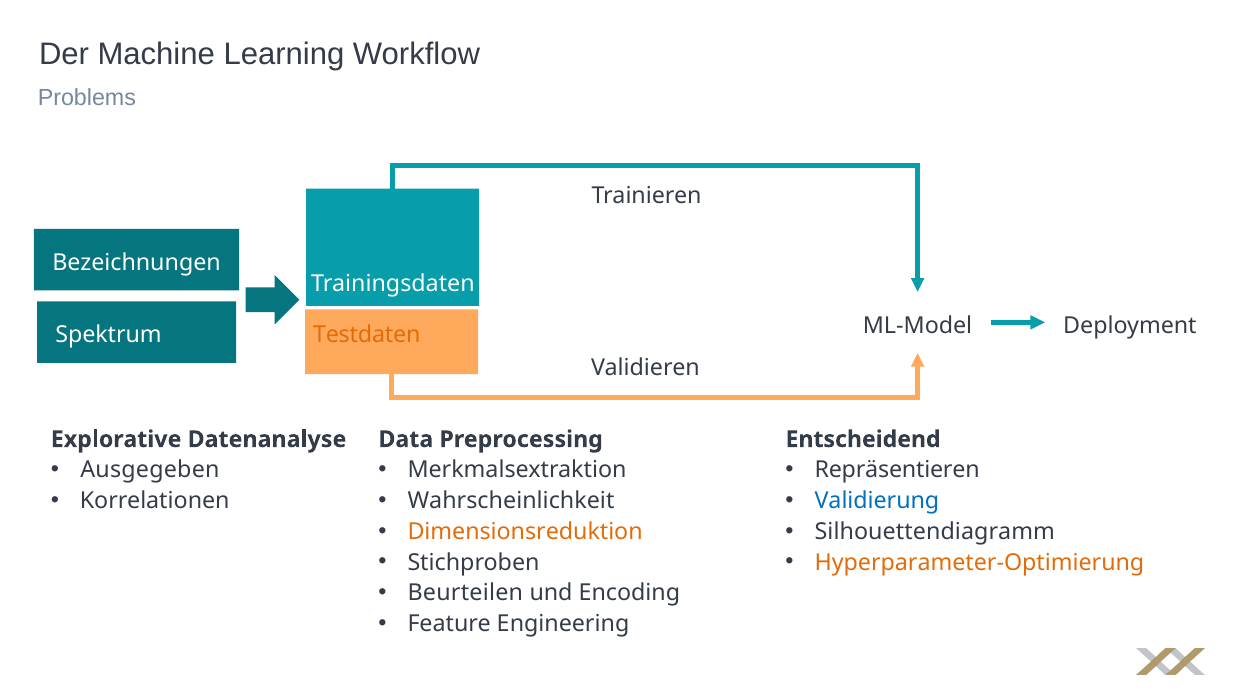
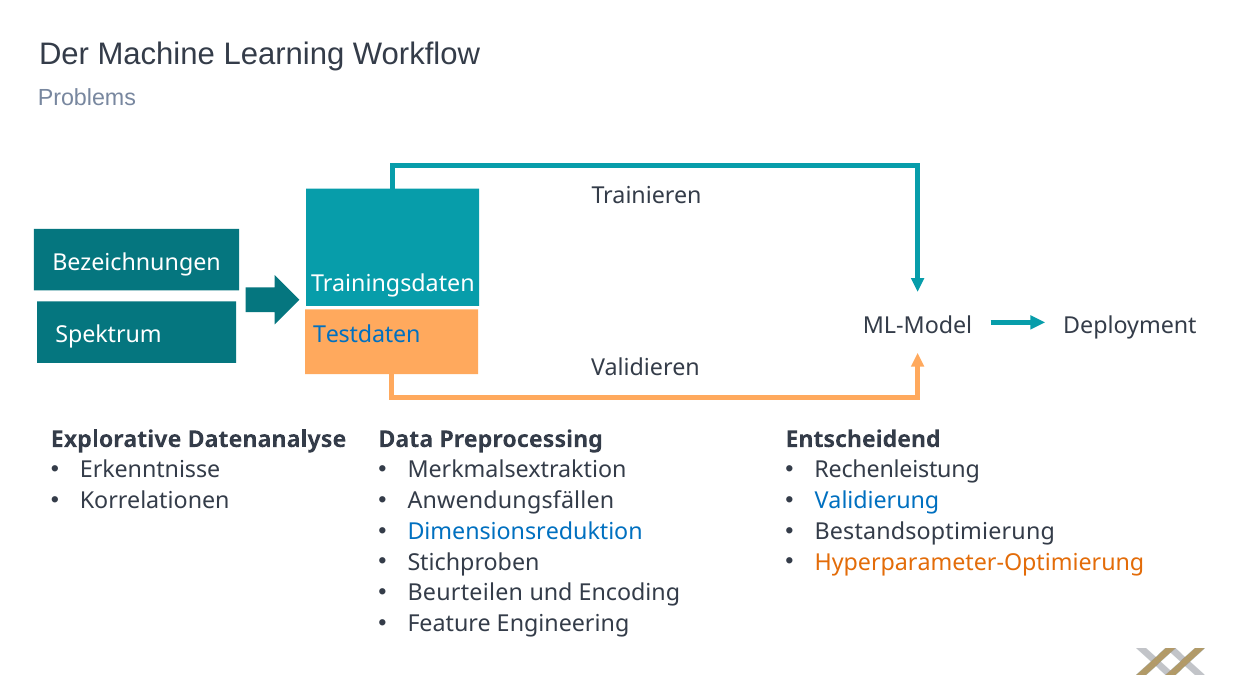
Testdaten colour: orange -> blue
Ausgegeben: Ausgegeben -> Erkenntnisse
Repräsentieren: Repräsentieren -> Rechenleistung
Wahrscheinlichkeit: Wahrscheinlichkeit -> Anwendungsfällen
Dimensionsreduktion colour: orange -> blue
Silhouettendiagramm: Silhouettendiagramm -> Bestandsoptimierung
